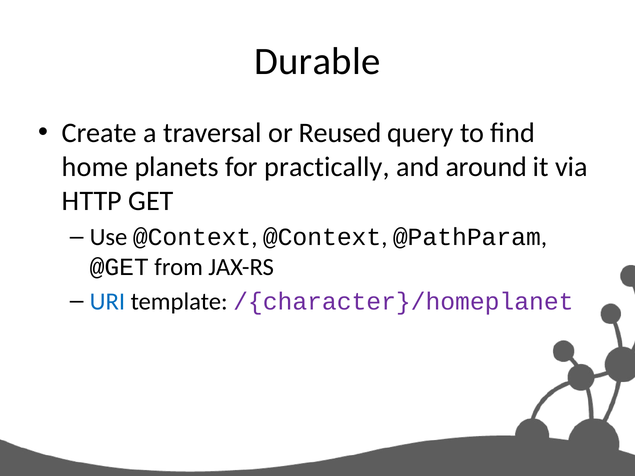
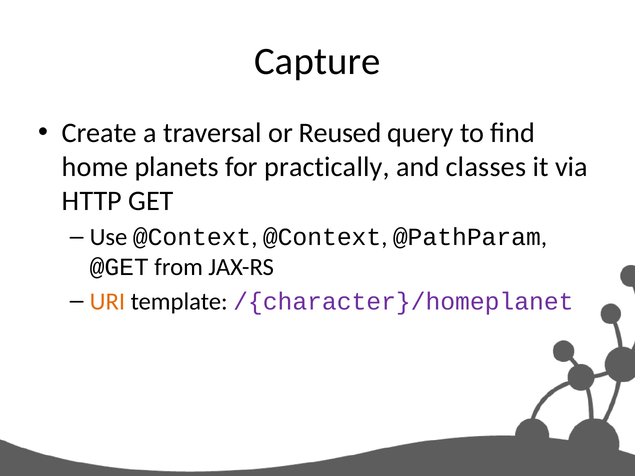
Durable: Durable -> Capture
around: around -> classes
URI colour: blue -> orange
